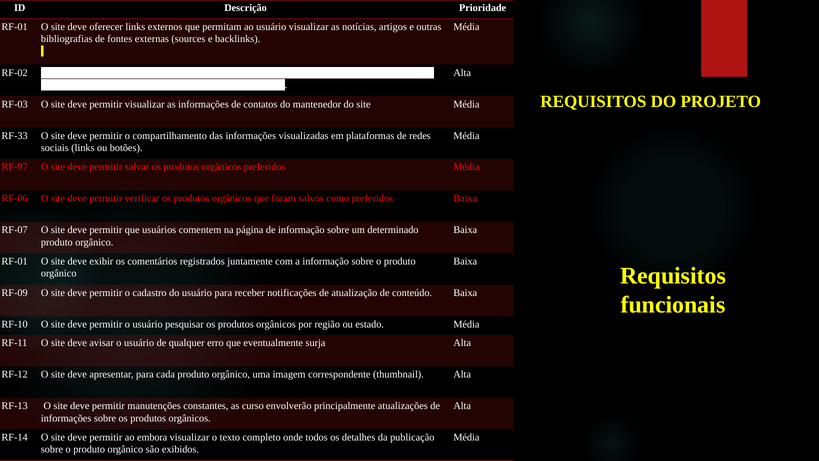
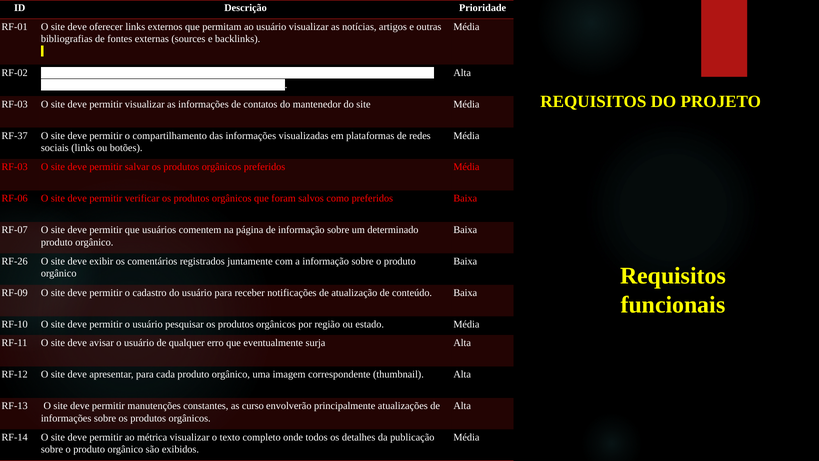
RF-33: RF-33 -> RF-37
RF-97 at (15, 167): RF-97 -> RF-03
RF-01 at (15, 261): RF-01 -> RF-26
embora: embora -> métrica
